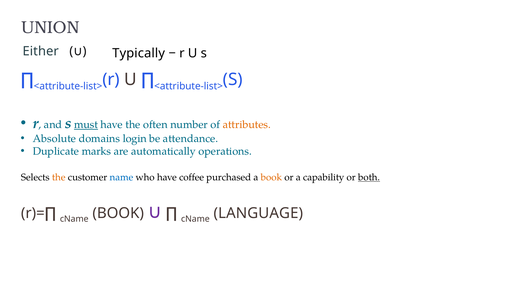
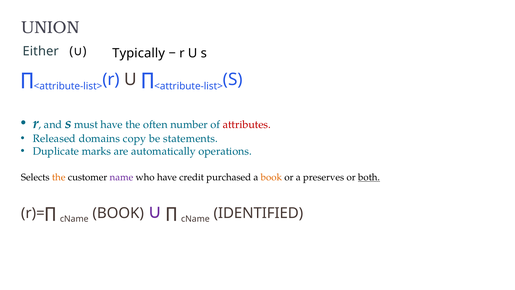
must underline: present -> none
attributes colour: orange -> red
Absolute: Absolute -> Released
login: login -> copy
attendance: attendance -> statements
name colour: blue -> purple
coffee: coffee -> credit
capability: capability -> preserves
LANGUAGE: LANGUAGE -> IDENTIFIED
